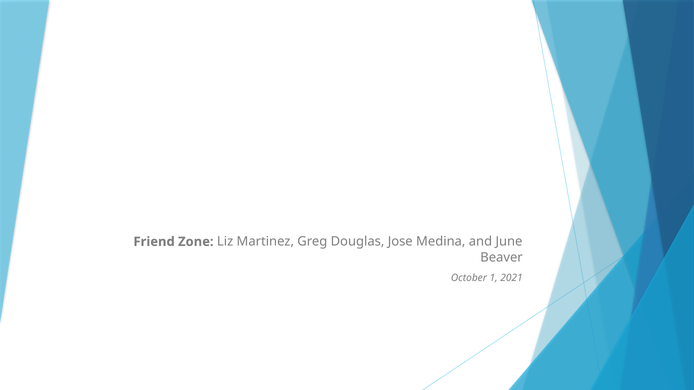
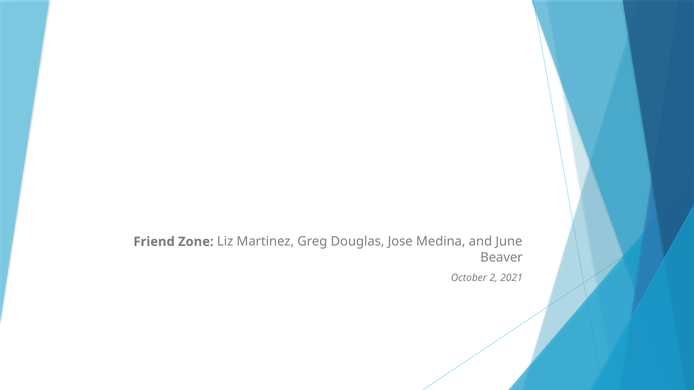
1: 1 -> 2
